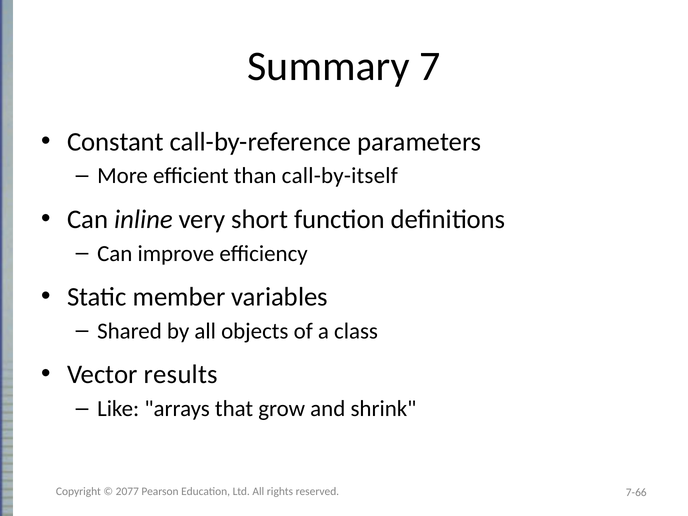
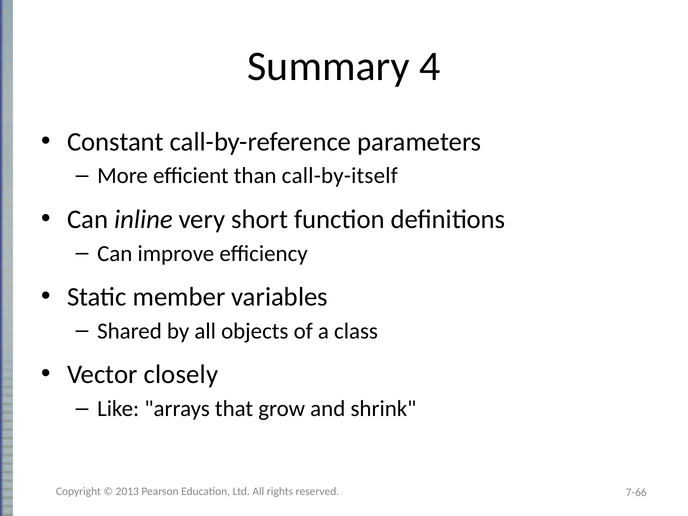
7: 7 -> 4
results: results -> closely
2077: 2077 -> 2013
